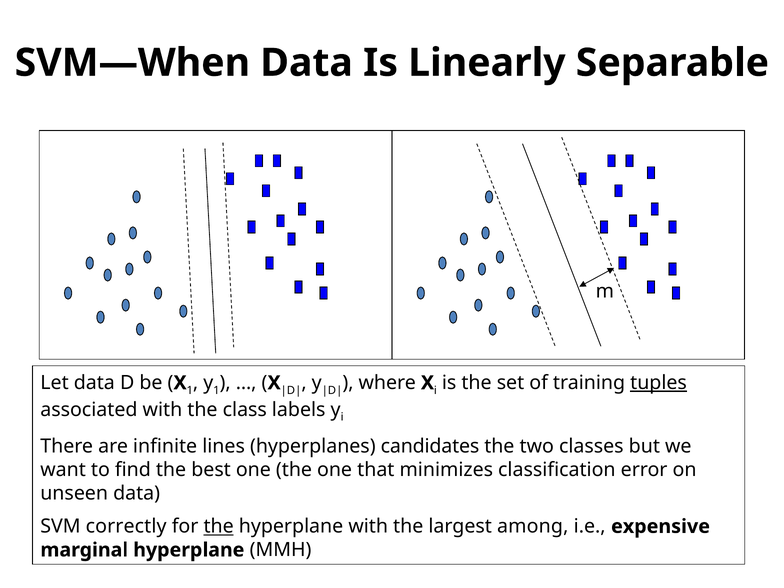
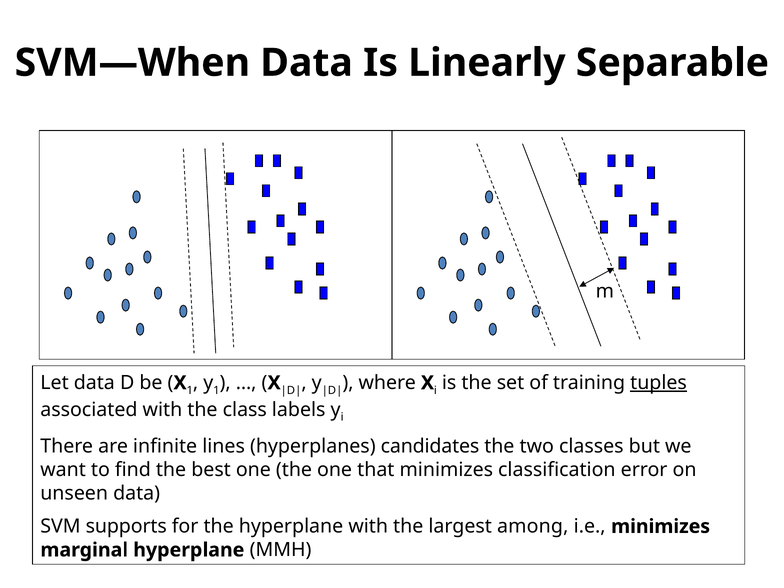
correctly: correctly -> supports
the at (219, 526) underline: present -> none
i.e expensive: expensive -> minimizes
